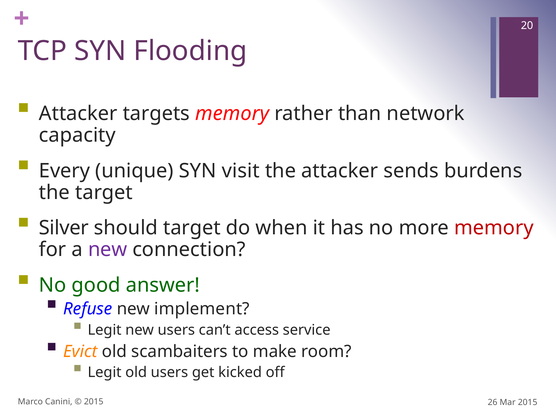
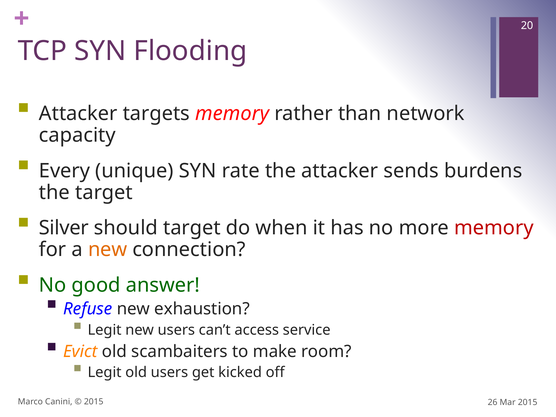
visit: visit -> rate
new at (108, 250) colour: purple -> orange
implement: implement -> exhaustion
